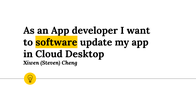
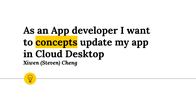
software: software -> concepts
